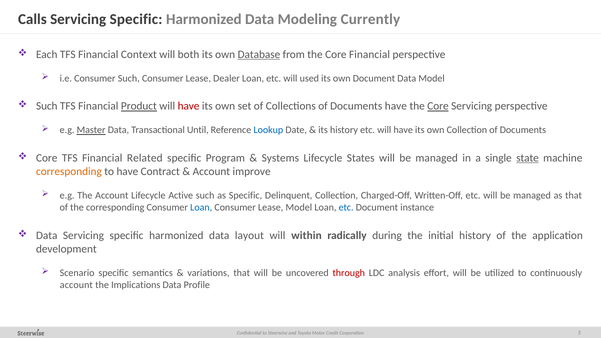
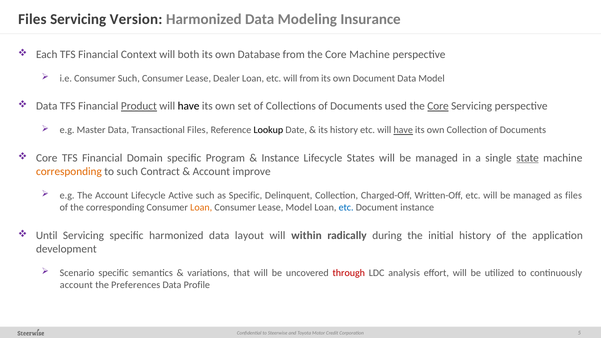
Calls at (32, 19): Calls -> Files
Specific at (136, 19): Specific -> Version
Currently: Currently -> Insurance
Database underline: present -> none
Core Financial: Financial -> Machine
will used: used -> from
Such at (47, 106): Such -> Data
have at (189, 106) colour: red -> black
Documents have: have -> used
Master underline: present -> none
Transactional Until: Until -> Files
Lookup colour: blue -> black
have at (403, 130) underline: none -> present
Related: Related -> Domain
Systems at (280, 158): Systems -> Instance
to have: have -> such
as that: that -> files
Loan at (201, 208) colour: blue -> orange
Data at (47, 235): Data -> Until
Implications: Implications -> Preferences
